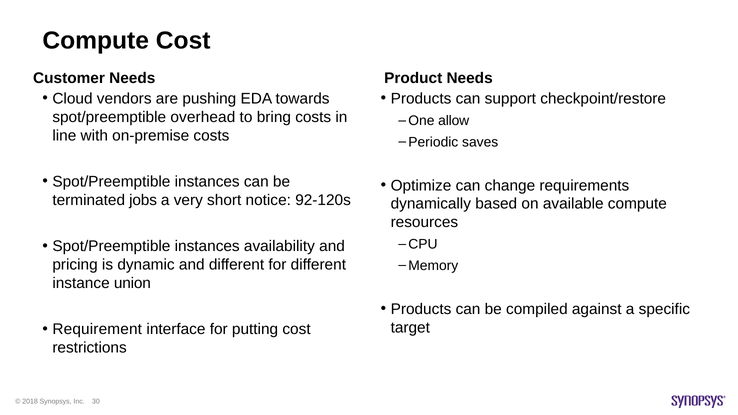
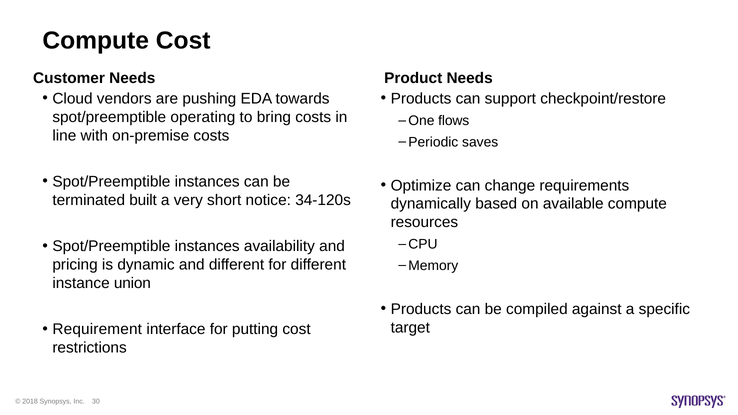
overhead: overhead -> operating
allow: allow -> flows
jobs: jobs -> built
92-120s: 92-120s -> 34-120s
